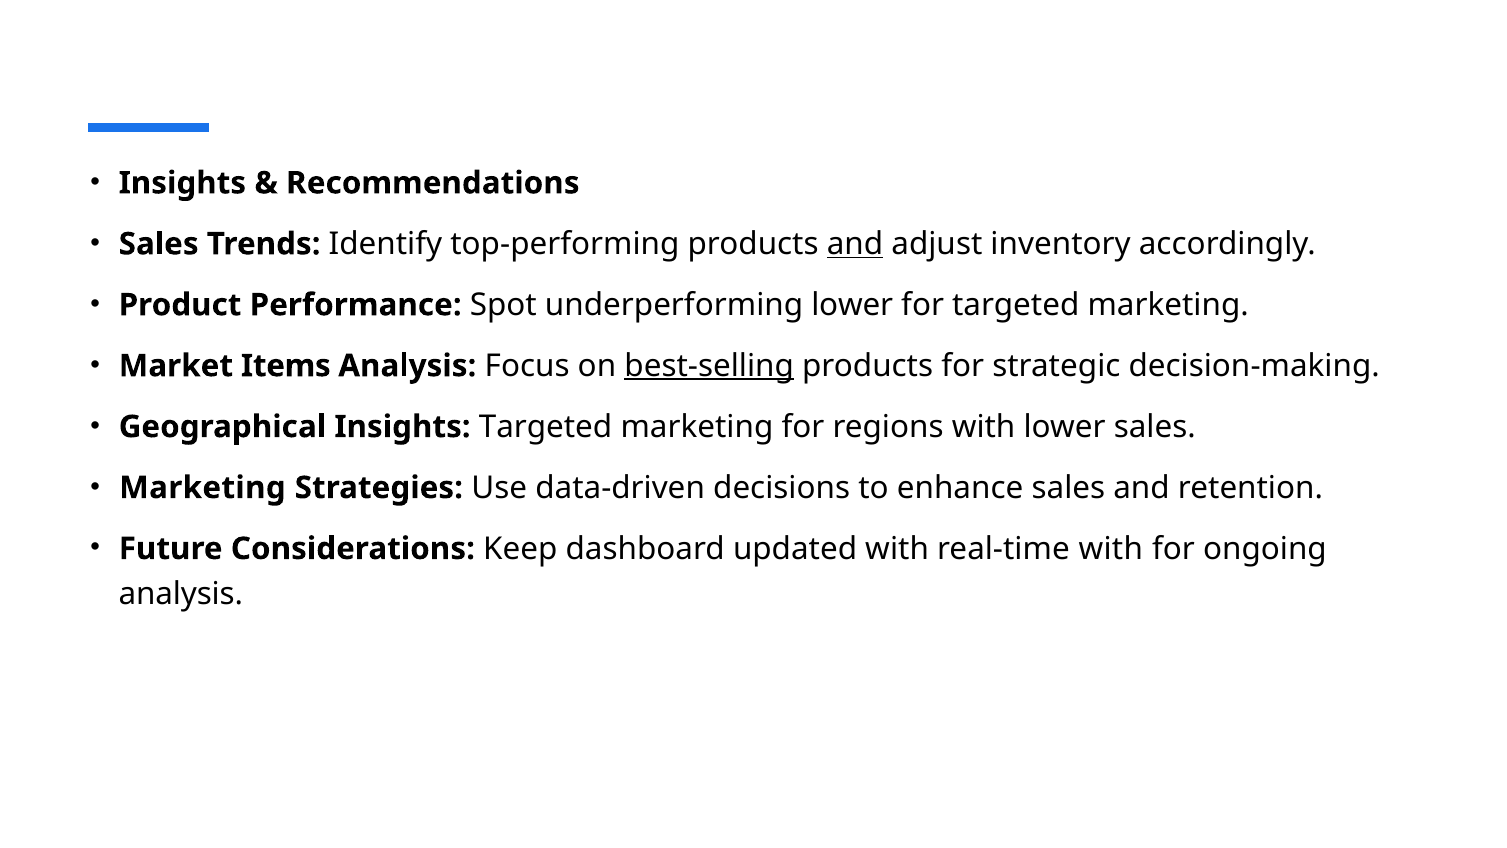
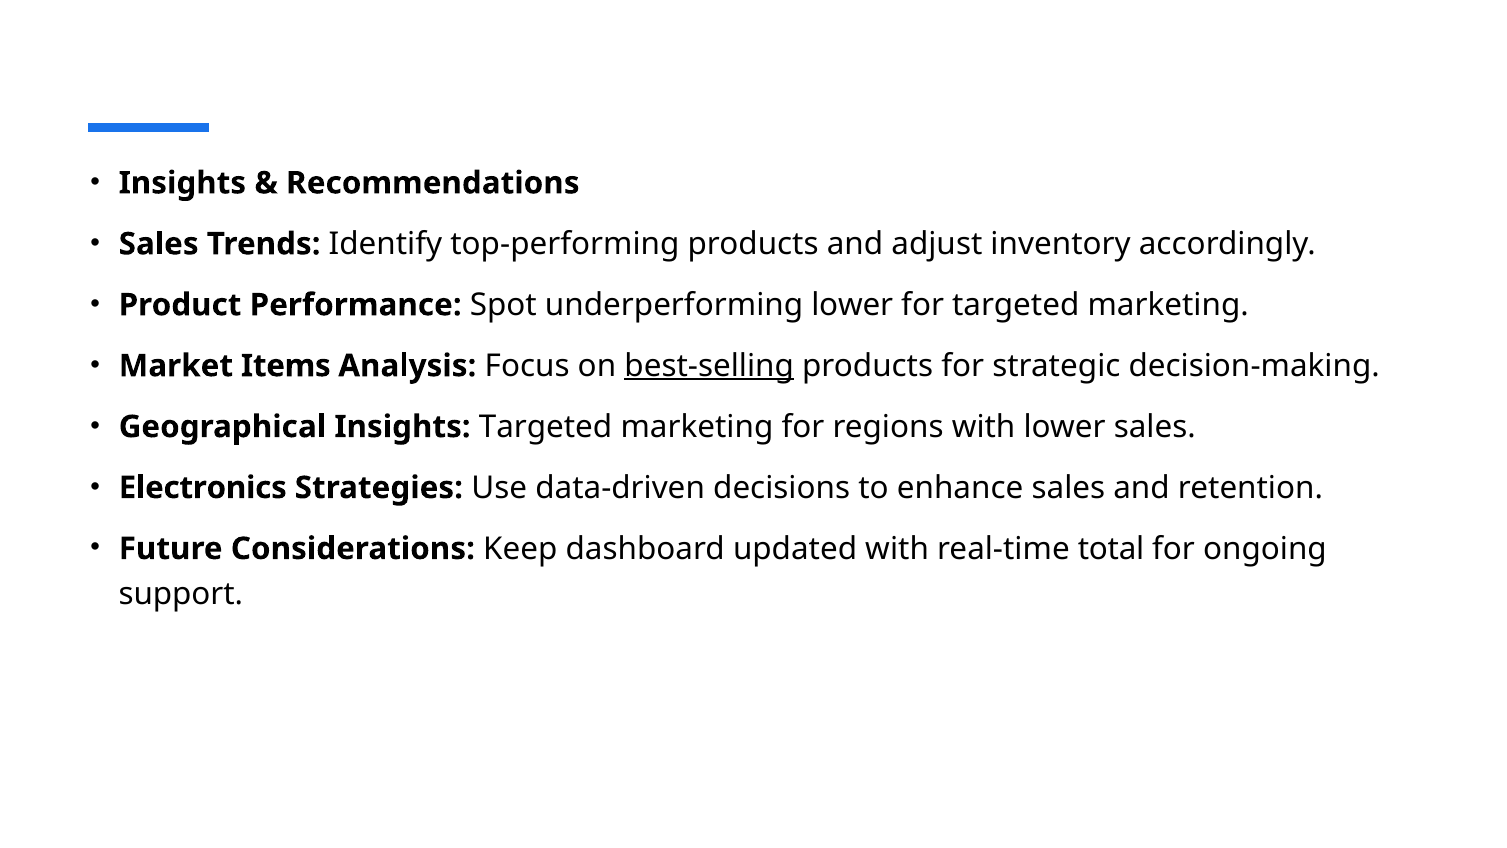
and at (855, 244) underline: present -> none
Marketing at (202, 488): Marketing -> Electronics
real-time with: with -> total
analysis at (181, 594): analysis -> support
